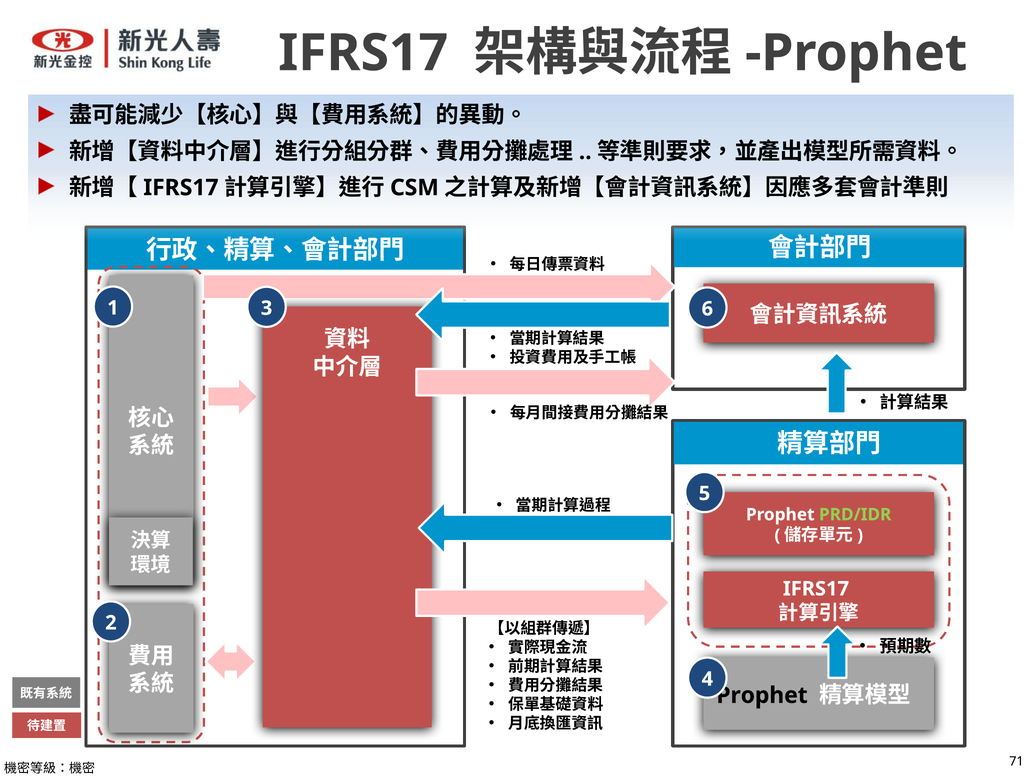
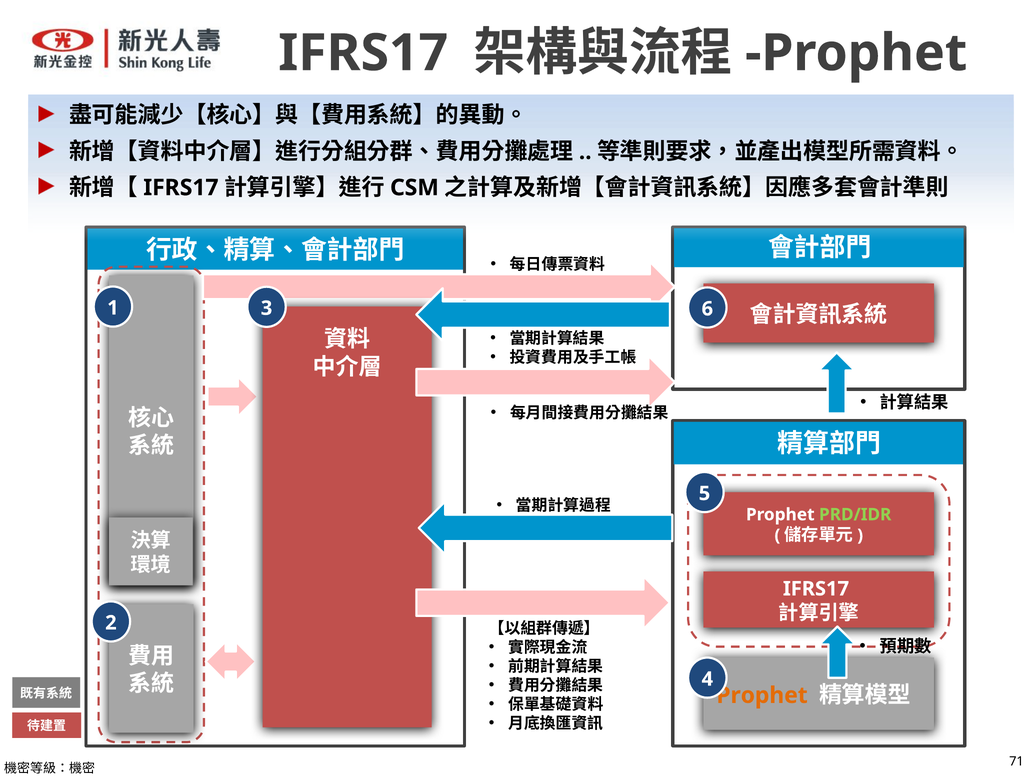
Prophet at (762, 695) colour: black -> orange
